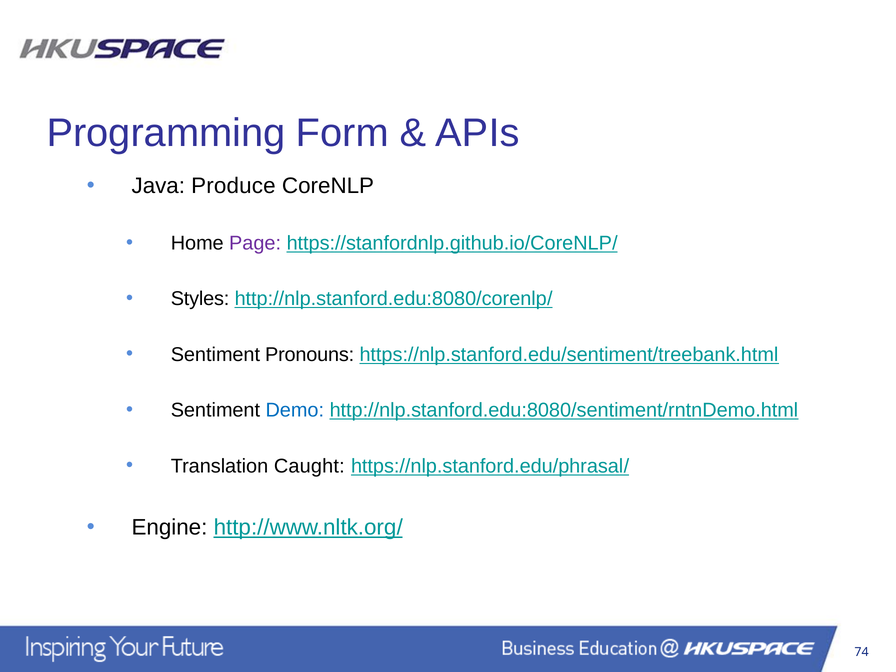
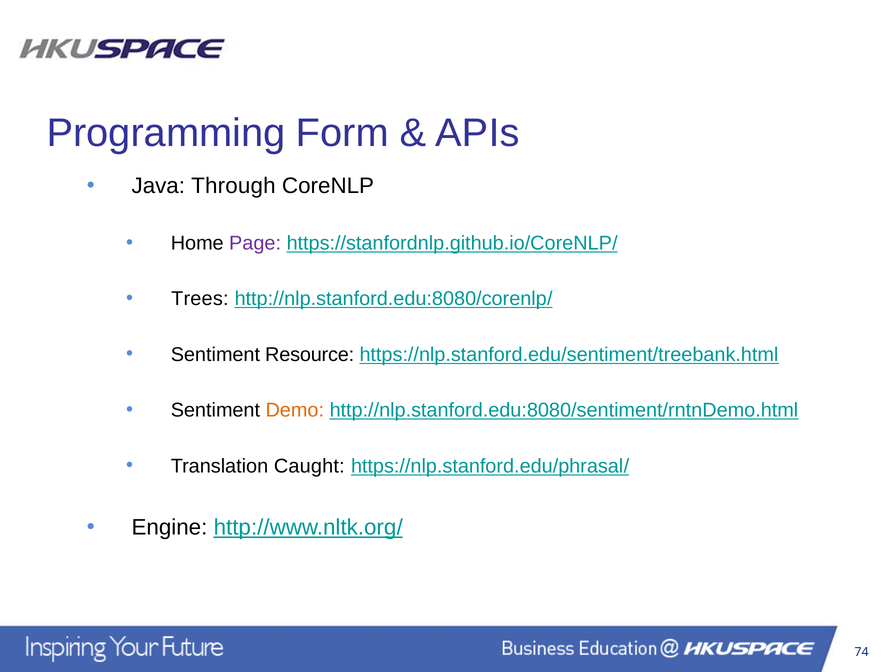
Produce: Produce -> Through
Styles: Styles -> Trees
Pronouns: Pronouns -> Resource
Demo colour: blue -> orange
